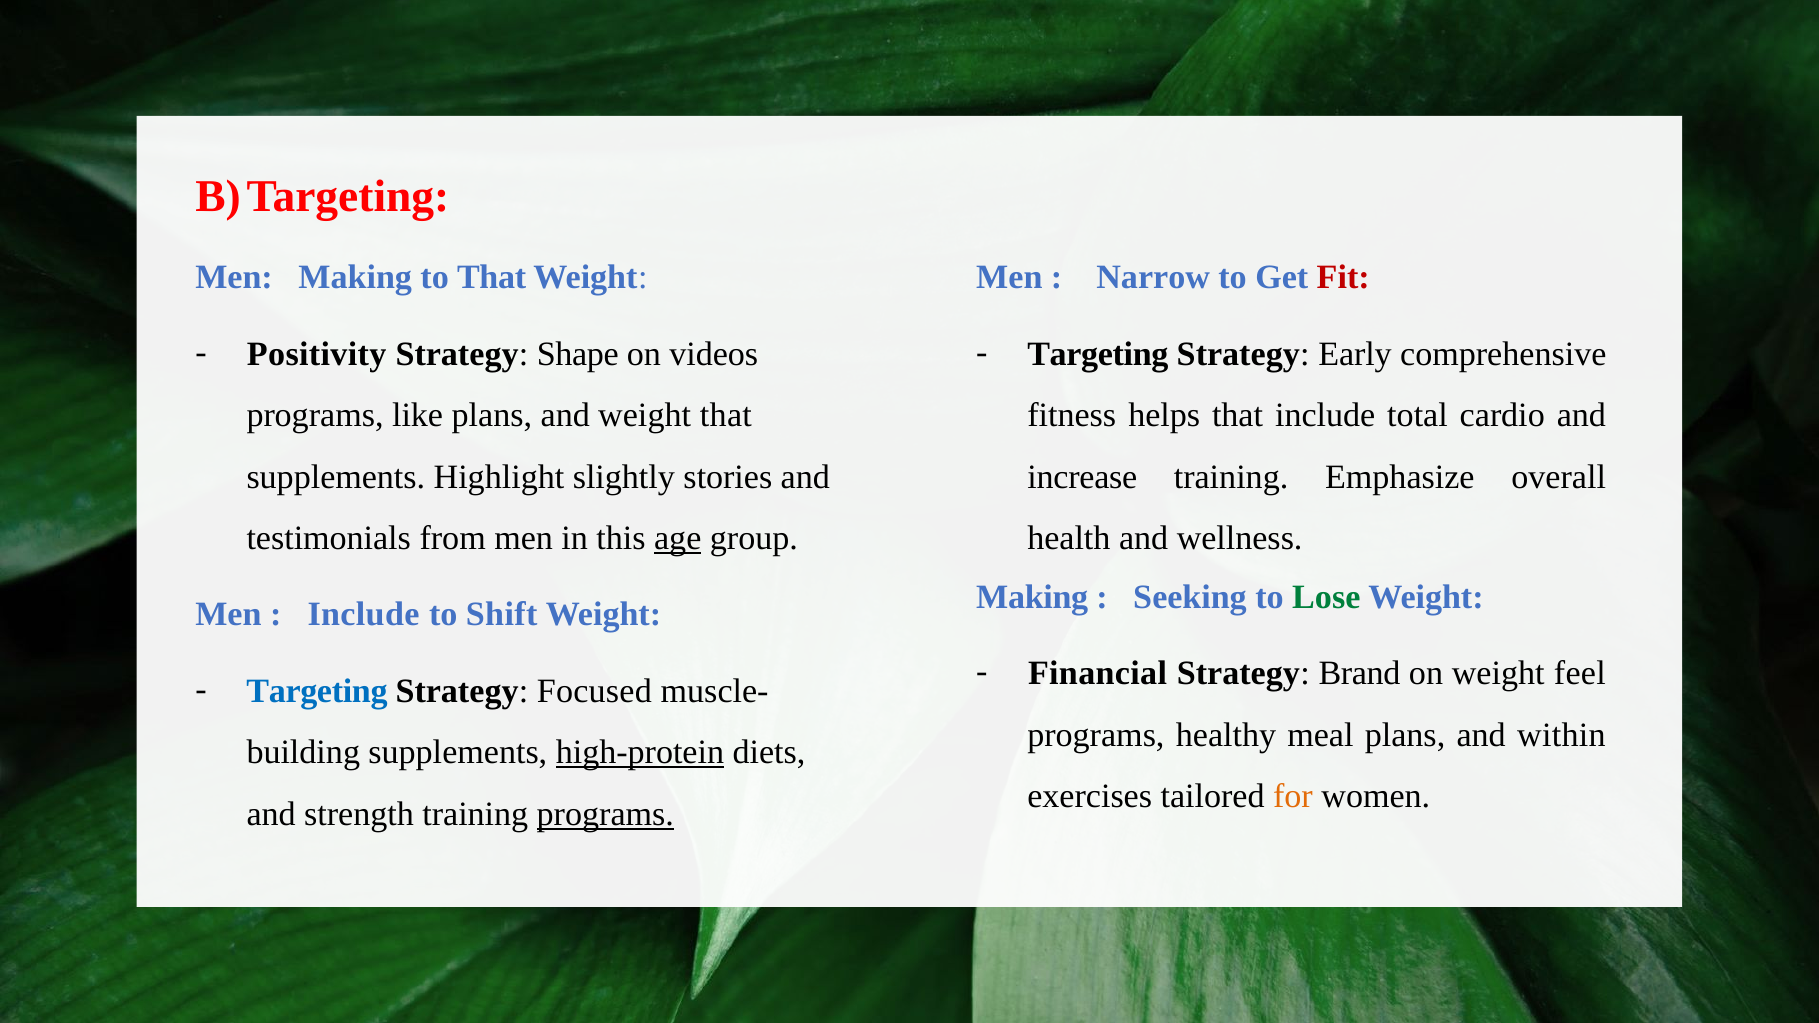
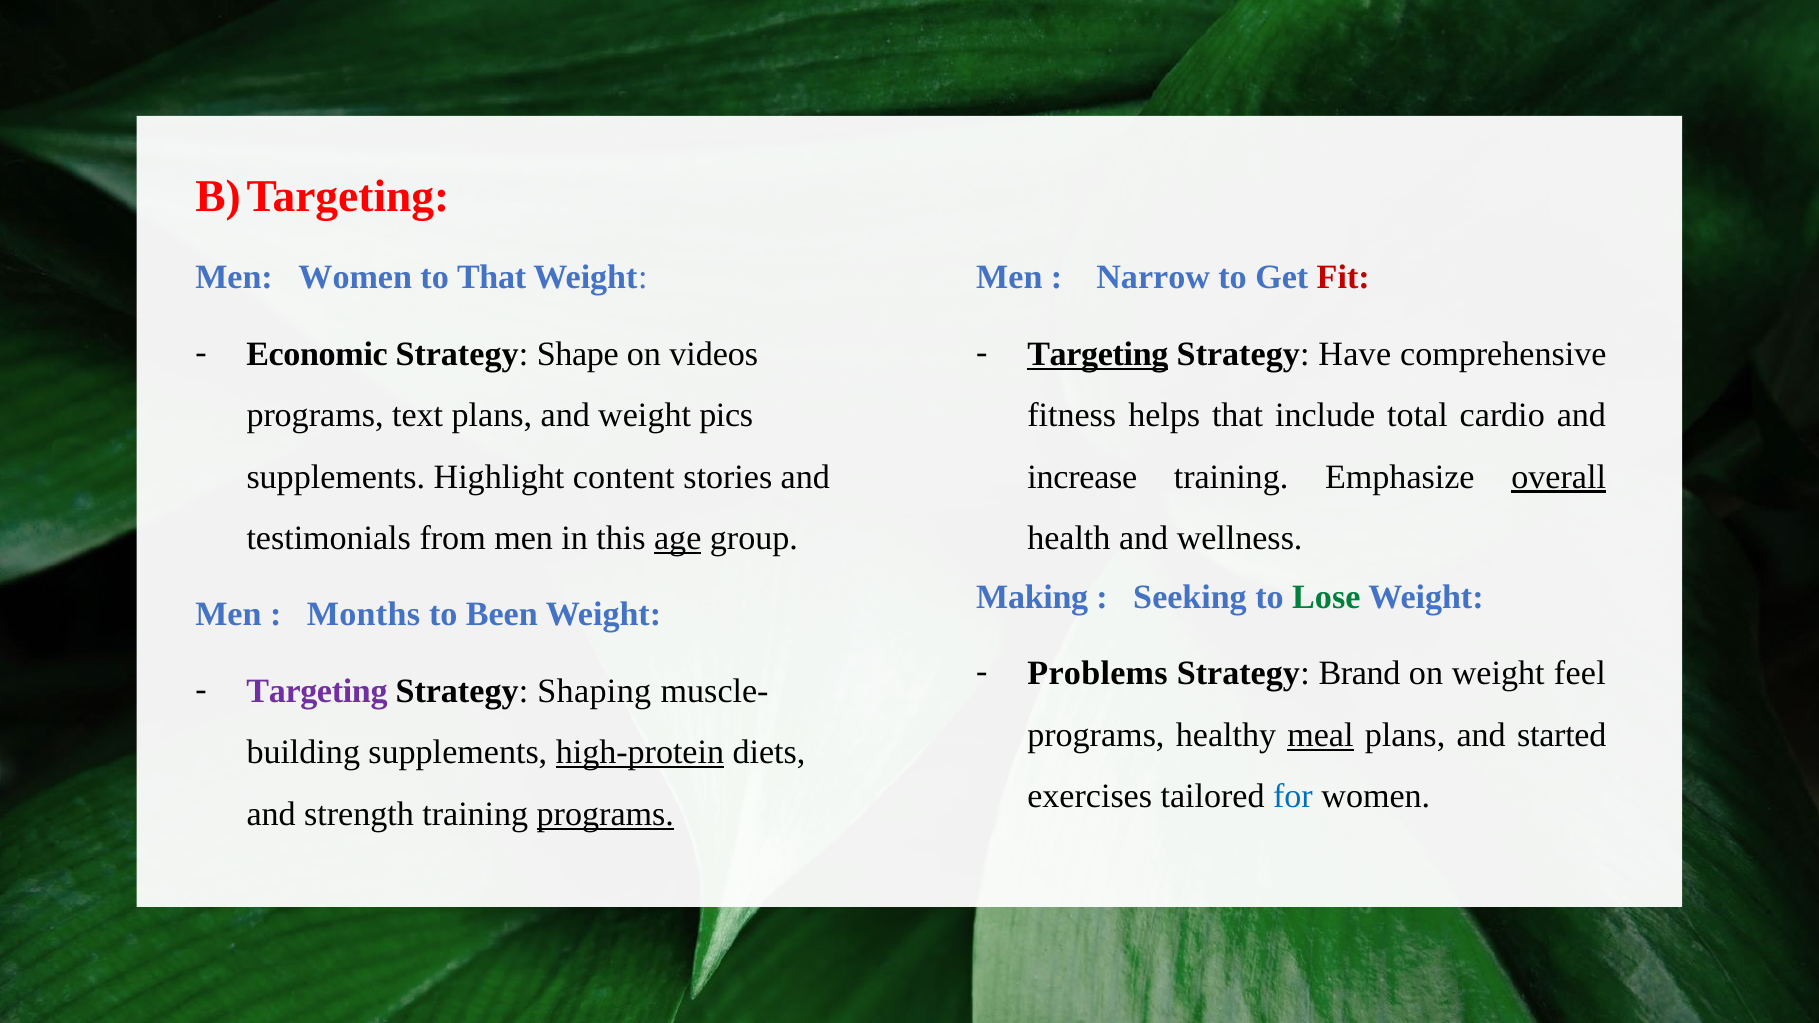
Men Making: Making -> Women
Positivity: Positivity -> Economic
Targeting at (1098, 354) underline: none -> present
Early: Early -> Have
like: like -> text
weight that: that -> pics
slightly: slightly -> content
overall underline: none -> present
Include at (364, 615): Include -> Months
Shift: Shift -> Been
Financial: Financial -> Problems
Targeting at (317, 691) colour: blue -> purple
Focused: Focused -> Shaping
meal underline: none -> present
within: within -> started
for colour: orange -> blue
